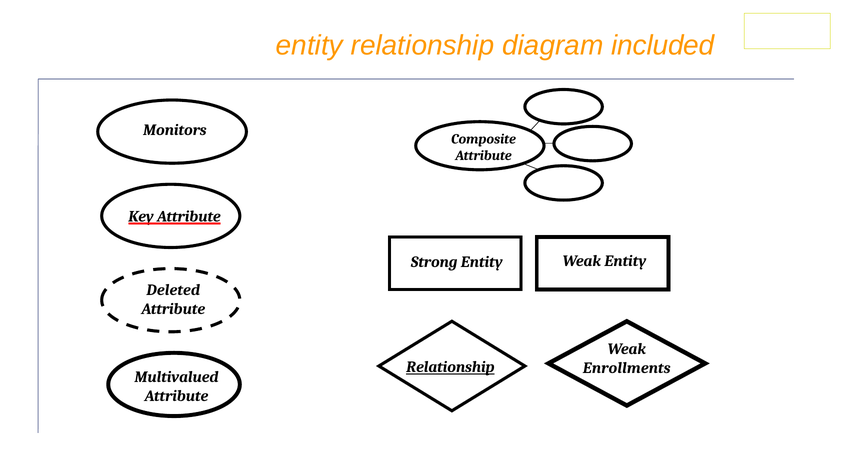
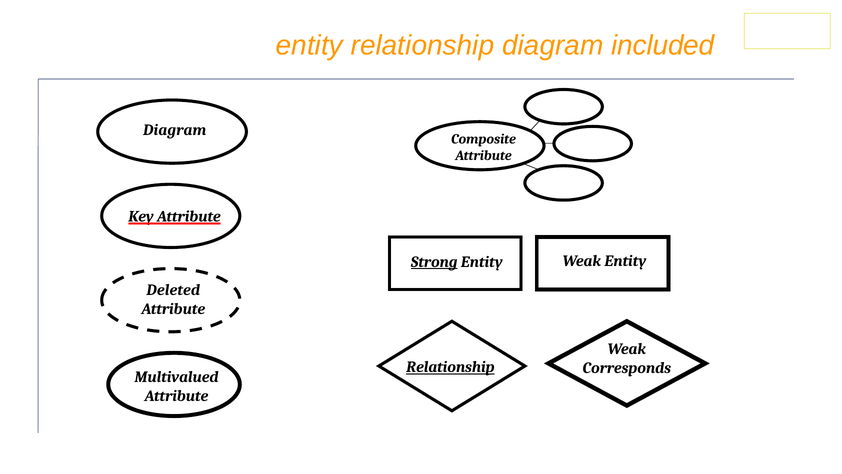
Monitors at (175, 130): Monitors -> Diagram
Strong underline: none -> present
Enrollments: Enrollments -> Corresponds
